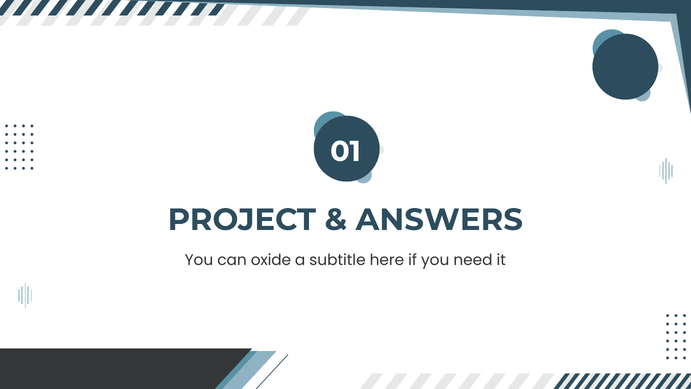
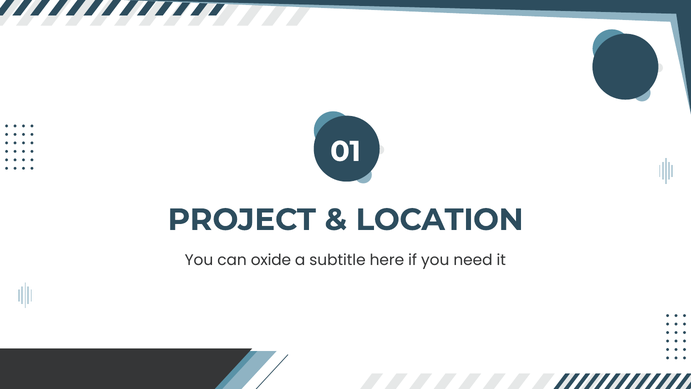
ANSWERS: ANSWERS -> LOCATION
